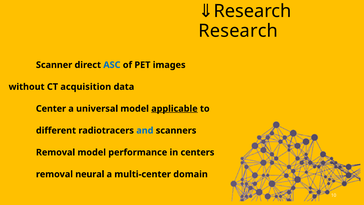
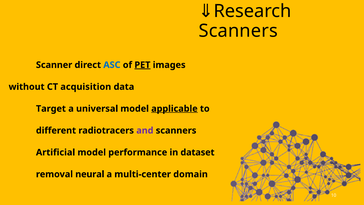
Research at (238, 31): Research -> Scanners
PET underline: none -> present
Center: Center -> Target
and colour: blue -> purple
Removal at (56, 152): Removal -> Artificial
centers: centers -> dataset
